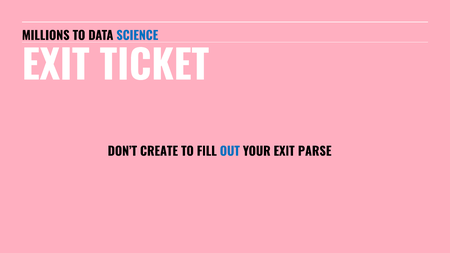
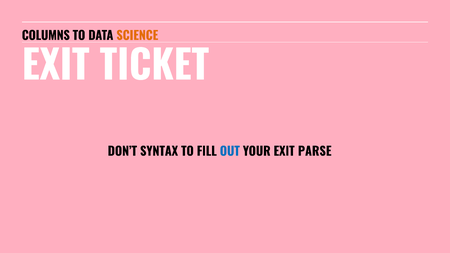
MILLIONS: MILLIONS -> COLUMNS
SCIENCE colour: blue -> orange
CREATE: CREATE -> SYNTAX
